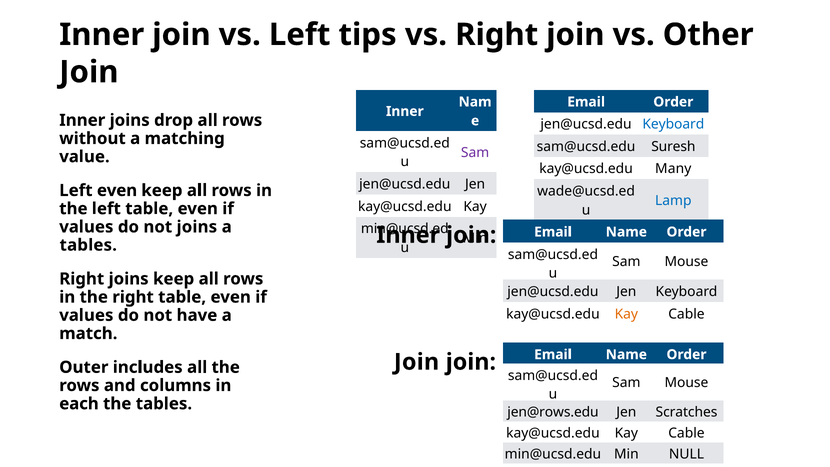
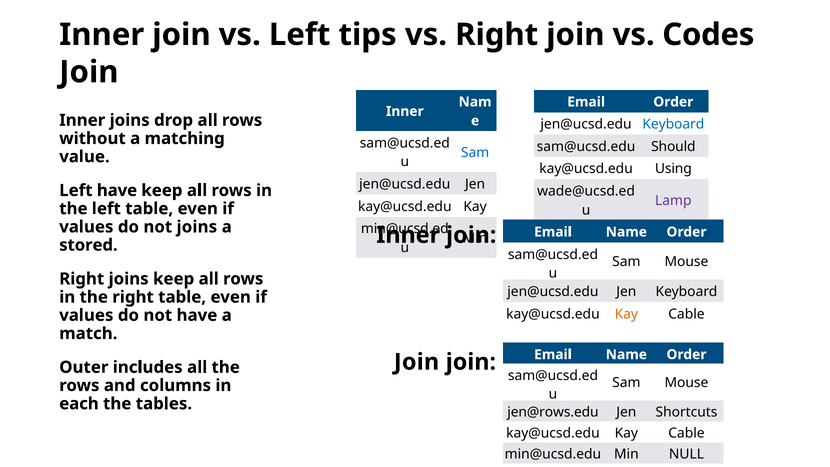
Other: Other -> Codes
Suresh: Suresh -> Should
Sam at (475, 152) colour: purple -> blue
Many: Many -> Using
Left even: even -> have
Lamp colour: blue -> purple
tables at (88, 245): tables -> stored
Scratches: Scratches -> Shortcuts
